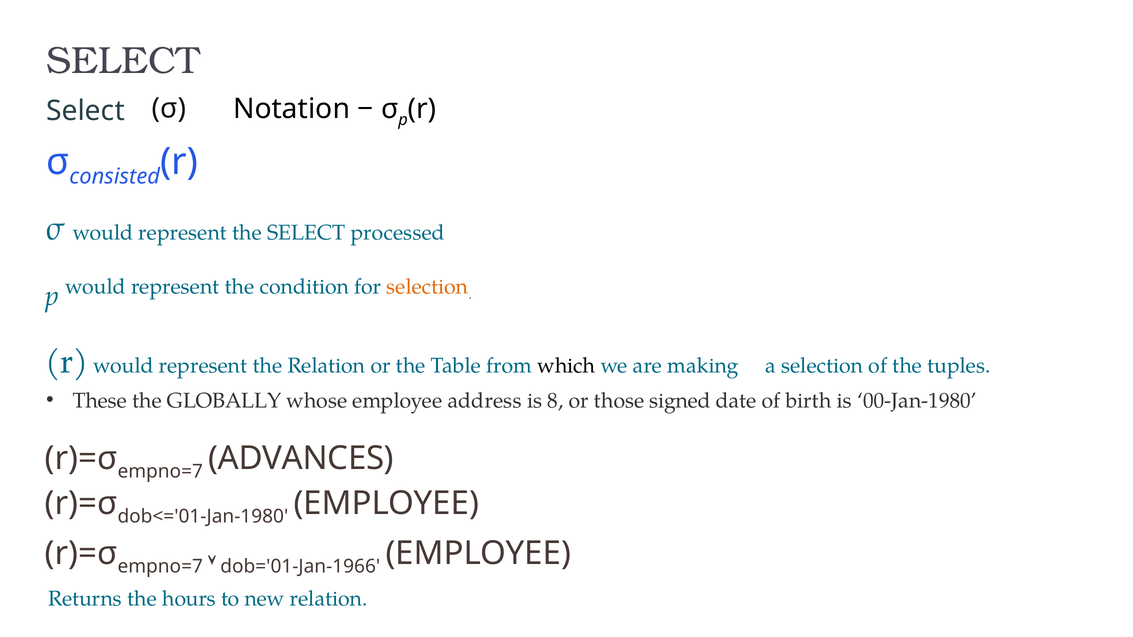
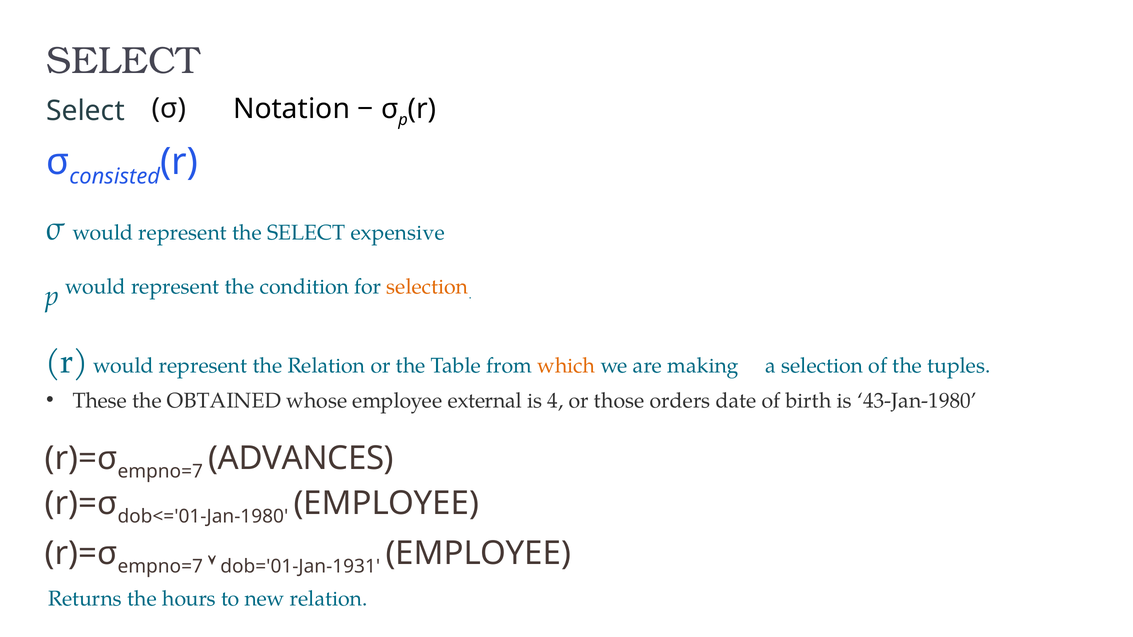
processed: processed -> expensive
which colour: black -> orange
GLOBALLY: GLOBALLY -> OBTAINED
address: address -> external
8: 8 -> 4
signed: signed -> orders
00-Jan-1980: 00-Jan-1980 -> 43-Jan-1980
dob='01-Jan-1966: dob='01-Jan-1966 -> dob='01-Jan-1931
